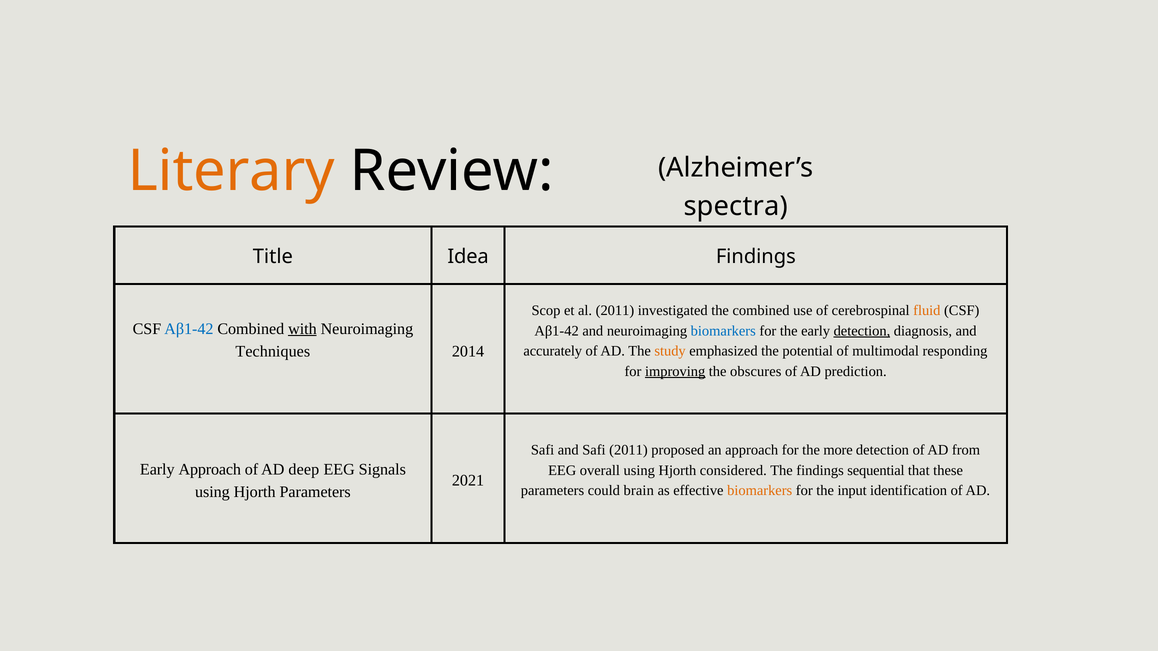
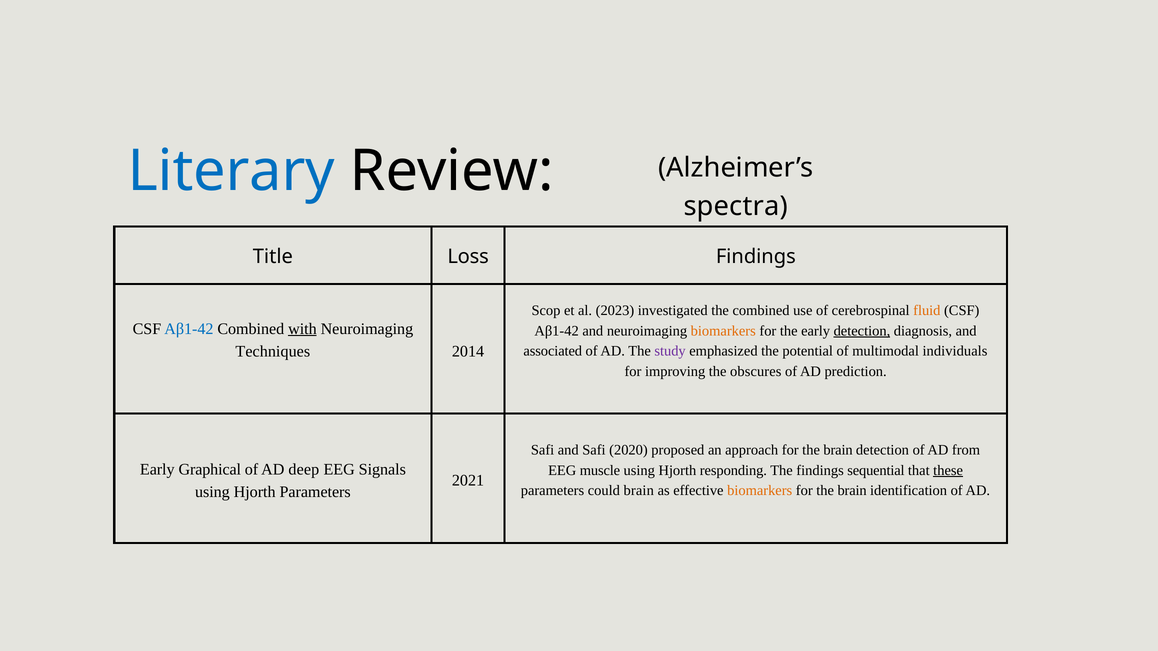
Literary colour: orange -> blue
Idea: Idea -> Loss
al 2011: 2011 -> 2023
biomarkers at (723, 331) colour: blue -> orange
accurately: accurately -> associated
study colour: orange -> purple
responding: responding -> individuals
improving underline: present -> none
Safi 2011: 2011 -> 2020
approach for the more: more -> brain
Early Approach: Approach -> Graphical
overall: overall -> muscle
considered: considered -> responding
these underline: none -> present
input at (852, 491): input -> brain
